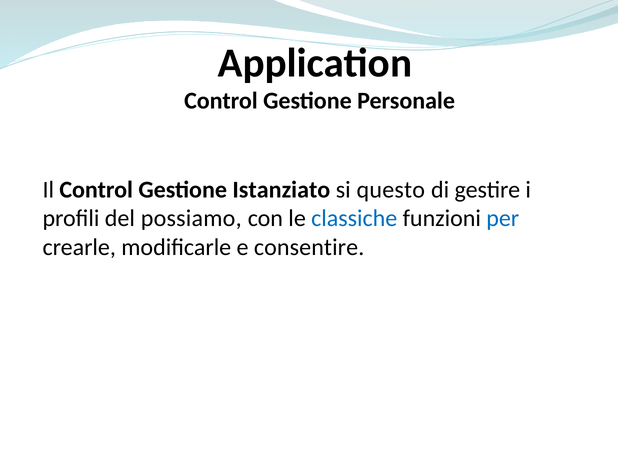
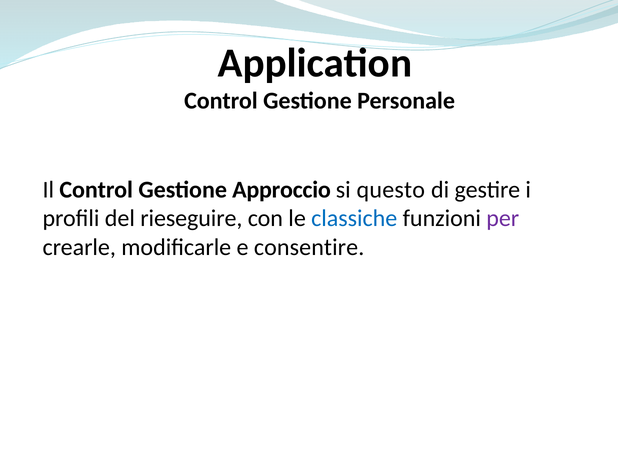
Istanziato: Istanziato -> Approccio
possiamo: possiamo -> rieseguire
per colour: blue -> purple
